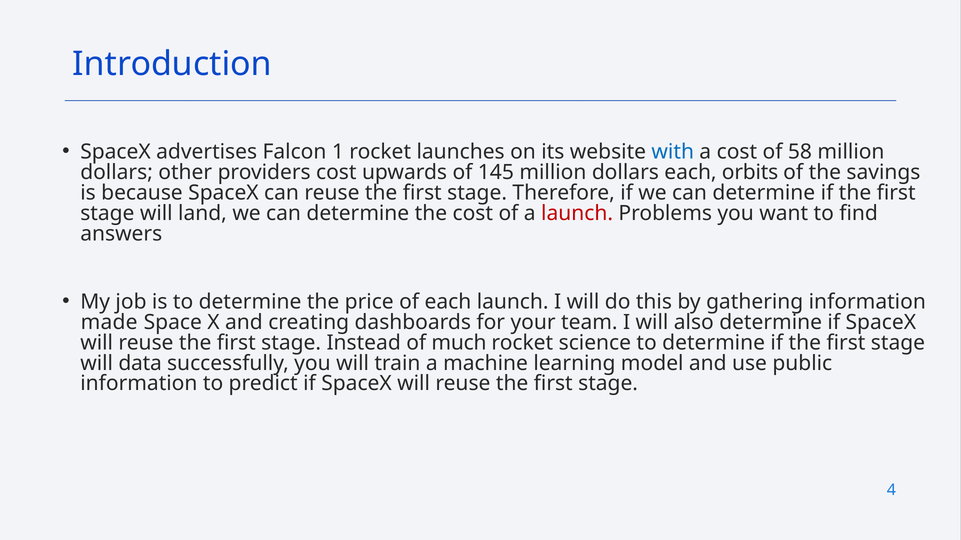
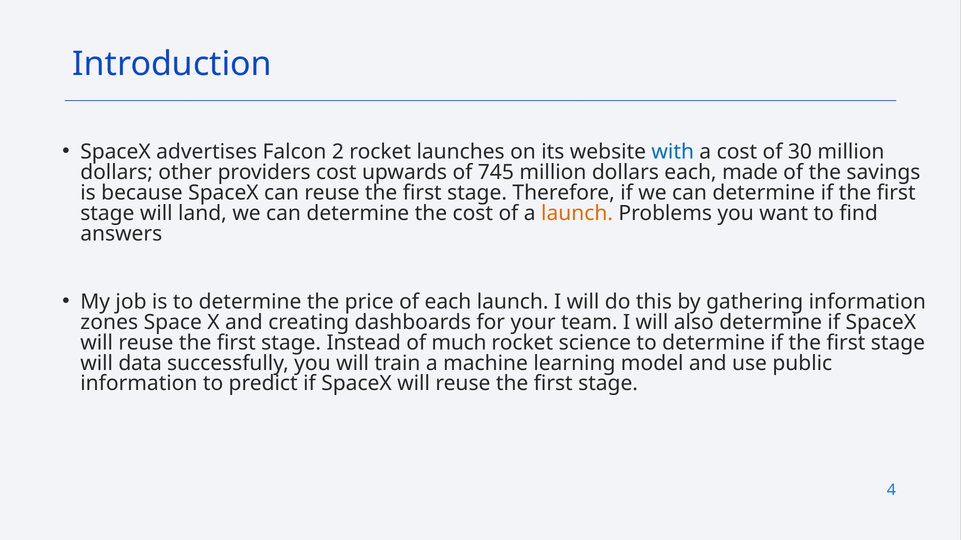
1: 1 -> 2
58: 58 -> 30
145: 145 -> 745
orbits: orbits -> made
launch at (577, 213) colour: red -> orange
made: made -> zones
